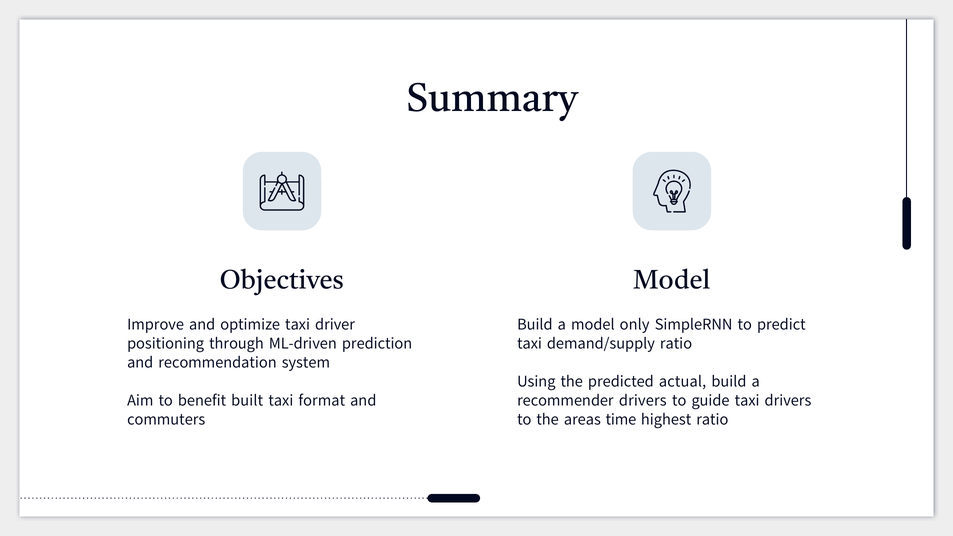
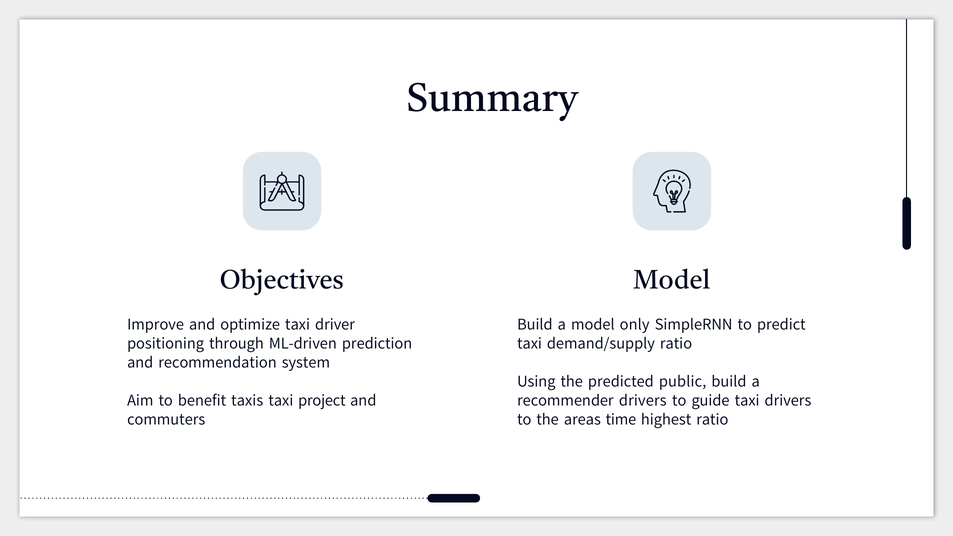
actual: actual -> public
built: built -> taxis
format: format -> project
